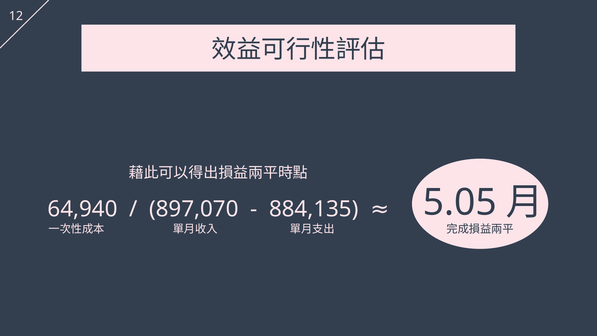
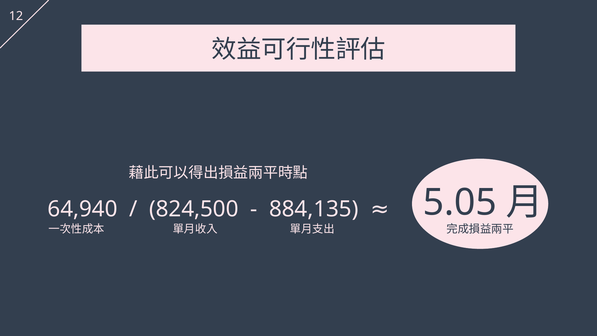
897,070: 897,070 -> 824,500
